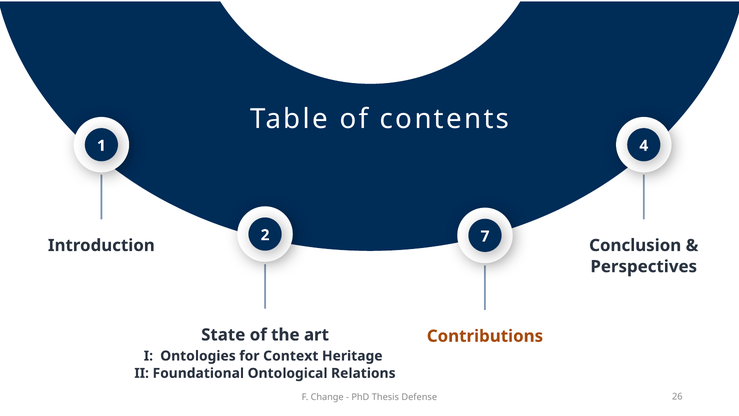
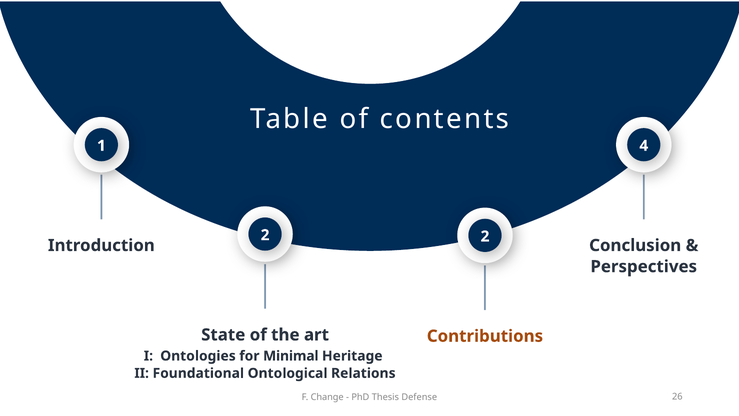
2 7: 7 -> 2
Context: Context -> Minimal
